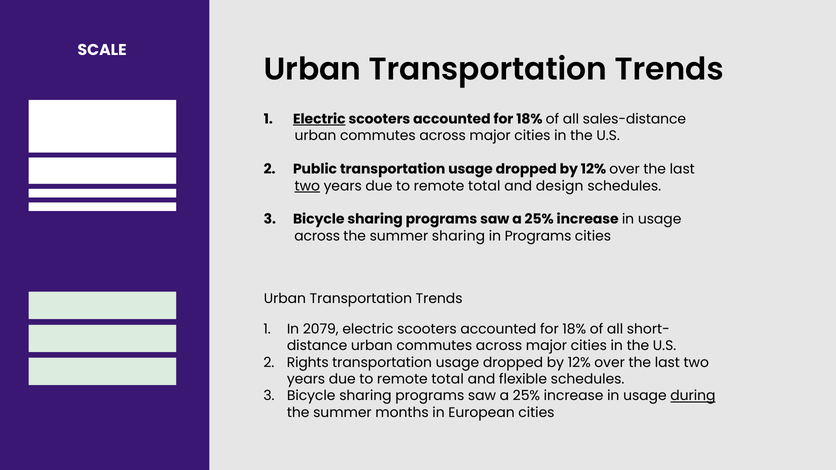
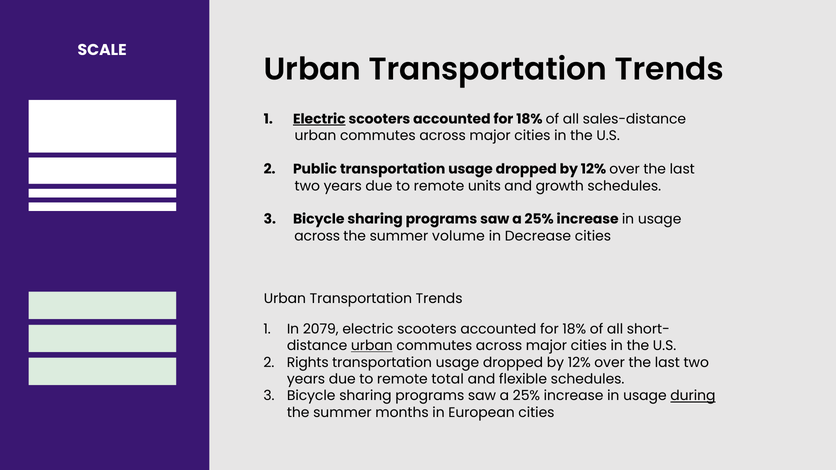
two at (307, 186) underline: present -> none
total at (484, 186): total -> units
design: design -> growth
summer sharing: sharing -> volume
in Programs: Programs -> Decrease
urban at (372, 346) underline: none -> present
